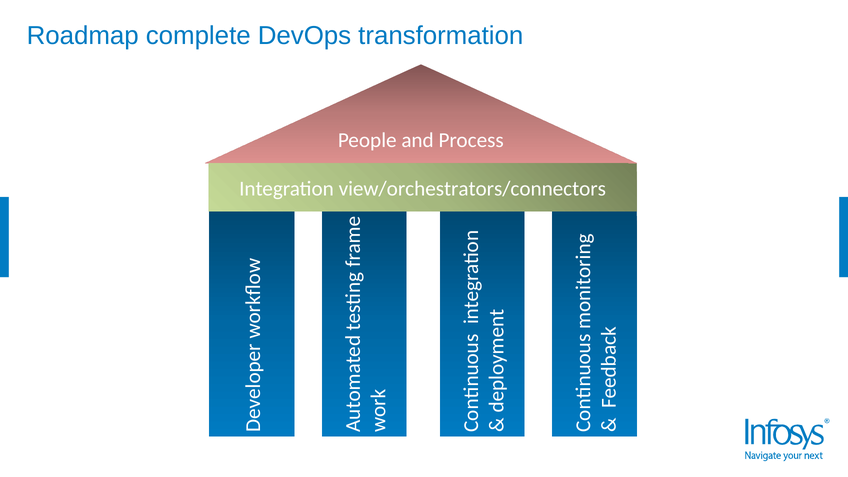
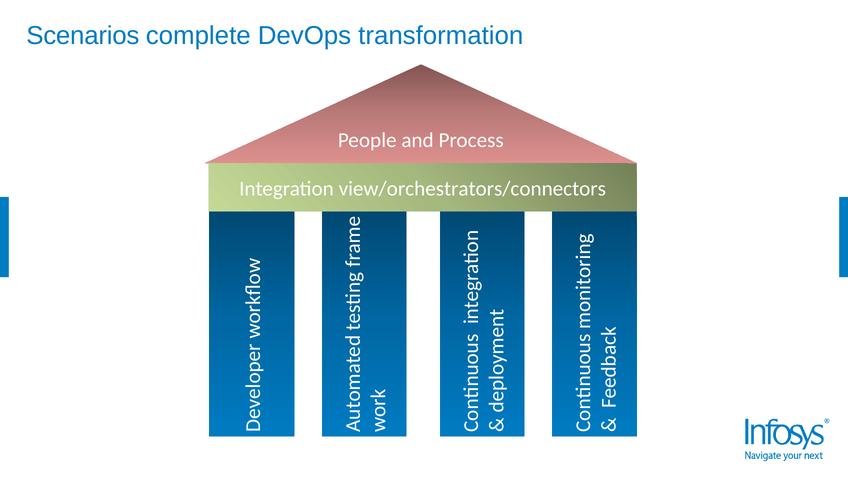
Roadmap: Roadmap -> Scenarios
